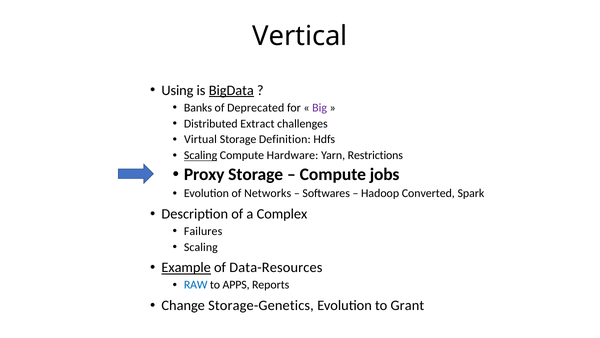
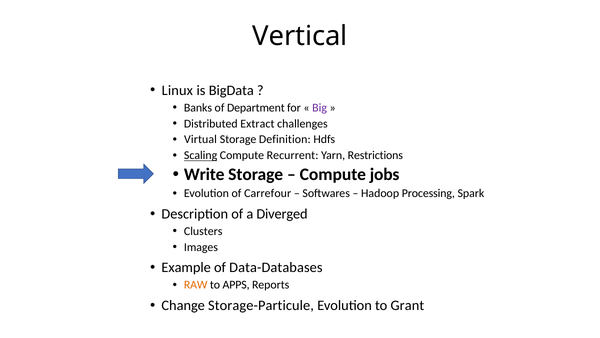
Using: Using -> Linux
BigData underline: present -> none
Deprecated: Deprecated -> Department
Hardware: Hardware -> Recurrent
Proxy: Proxy -> Write
Networks: Networks -> Carrefour
Converted: Converted -> Processing
Complex: Complex -> Diverged
Failures: Failures -> Clusters
Scaling at (201, 247): Scaling -> Images
Example underline: present -> none
Data-Resources: Data-Resources -> Data-Databases
RAW colour: blue -> orange
Storage-Genetics: Storage-Genetics -> Storage-Particule
